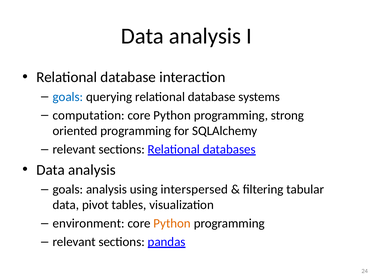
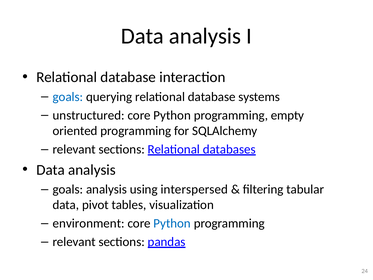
computation: computation -> unstructured
strong: strong -> empty
Python at (172, 223) colour: orange -> blue
